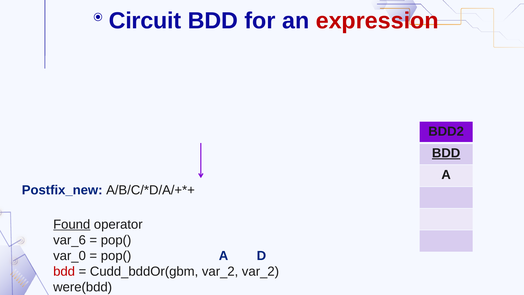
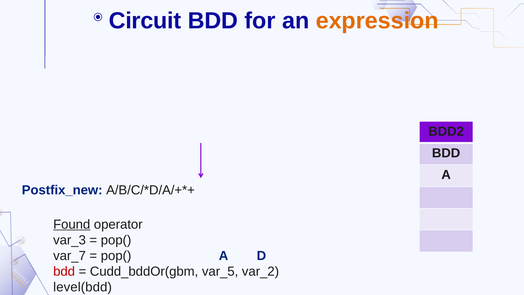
expression colour: red -> orange
BDD at (446, 153) underline: present -> none
var_6: var_6 -> var_3
var_0: var_0 -> var_7
Cudd_bddOr(gbm var_2: var_2 -> var_5
were(bdd: were(bdd -> level(bdd
